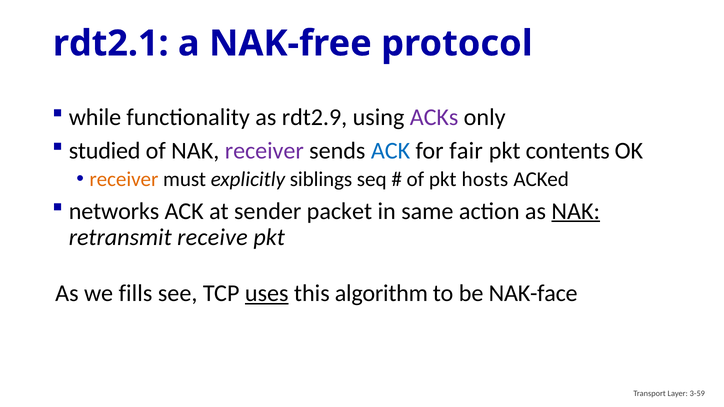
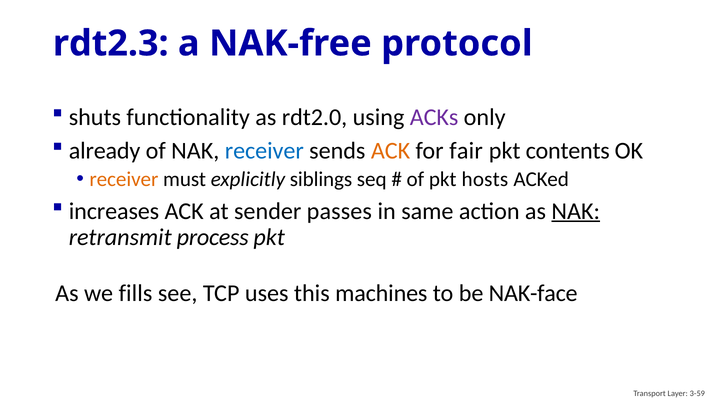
rdt2.1: rdt2.1 -> rdt2.3
while: while -> shuts
rdt2.9: rdt2.9 -> rdt2.0
studied: studied -> already
receiver at (264, 151) colour: purple -> blue
ACK at (391, 151) colour: blue -> orange
networks: networks -> increases
packet: packet -> passes
receive: receive -> process
uses underline: present -> none
algorithm: algorithm -> machines
